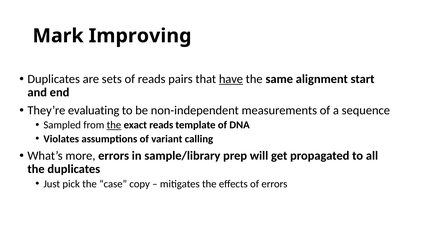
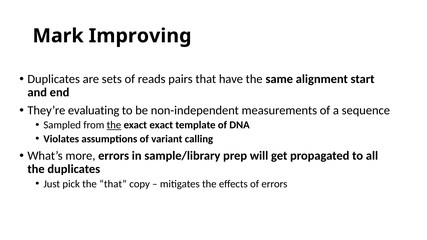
have underline: present -> none
exact reads: reads -> exact
the case: case -> that
